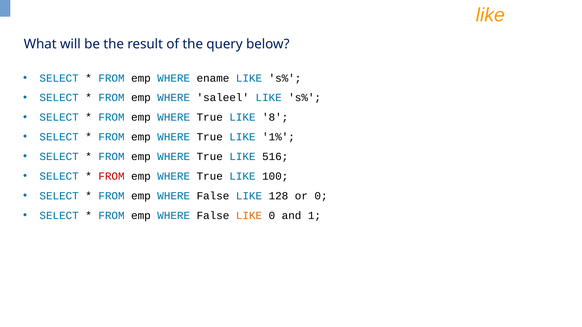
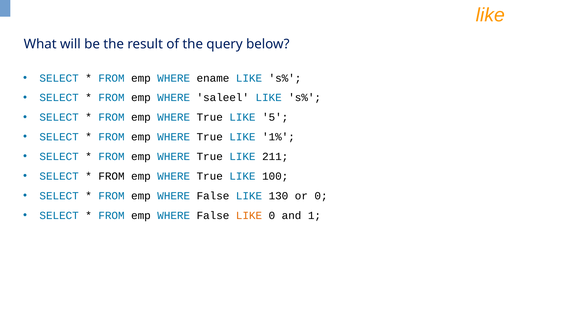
8: 8 -> 5
516: 516 -> 211
FROM at (111, 176) colour: red -> black
128: 128 -> 130
